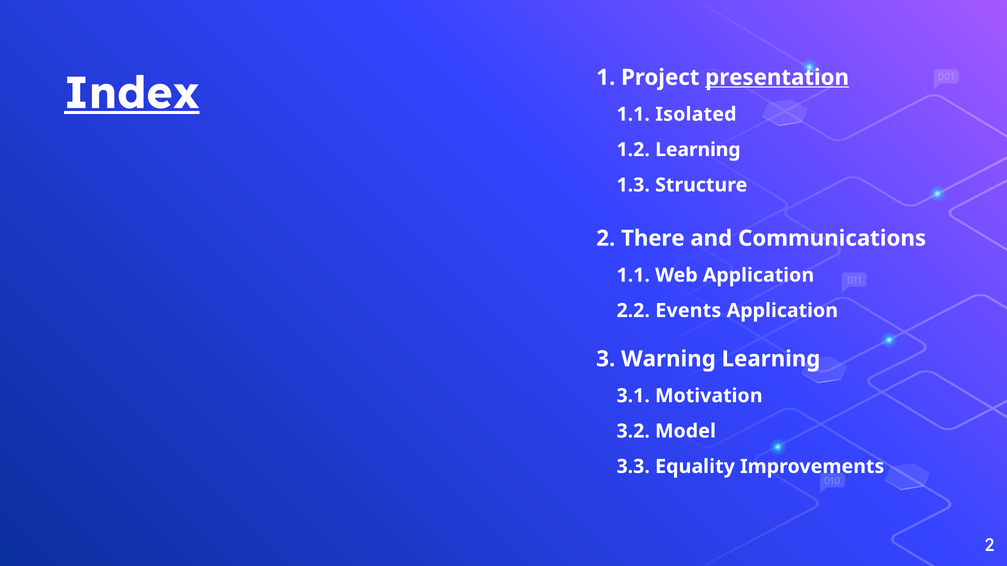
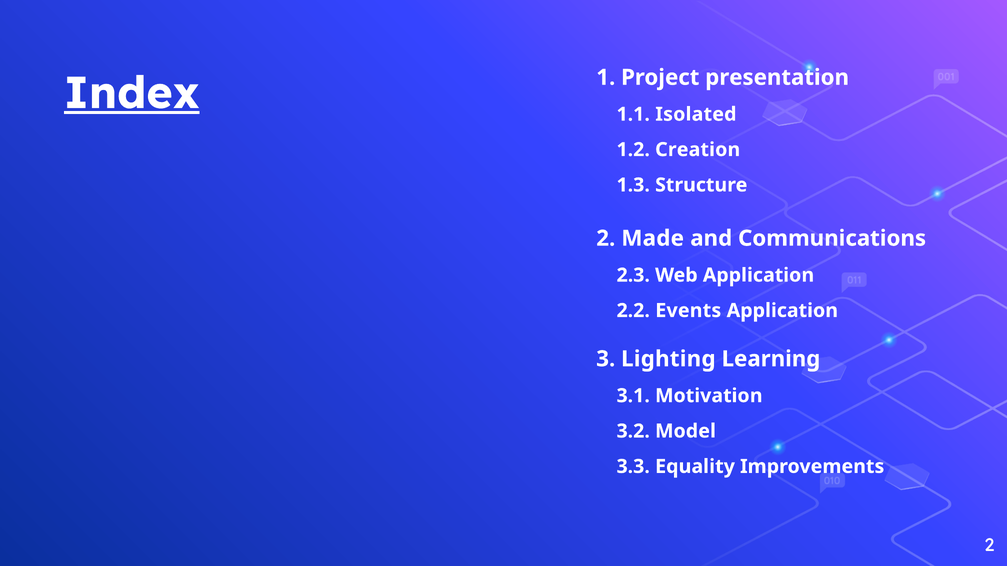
presentation underline: present -> none
1.2 Learning: Learning -> Creation
There: There -> Made
1.1 at (633, 275): 1.1 -> 2.3
Warning: Warning -> Lighting
